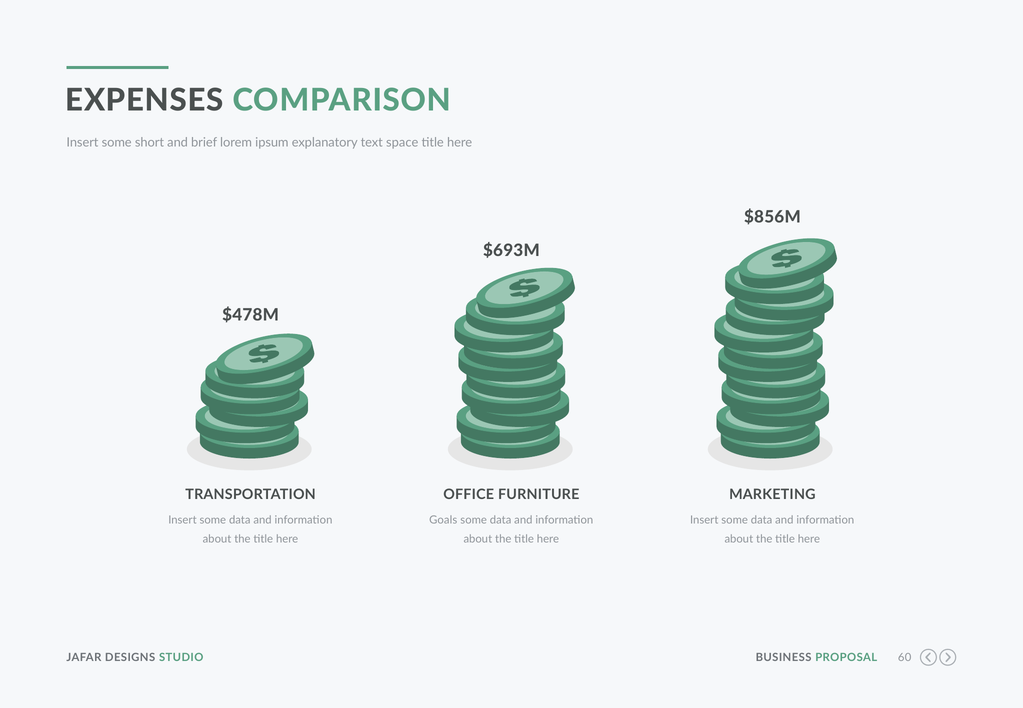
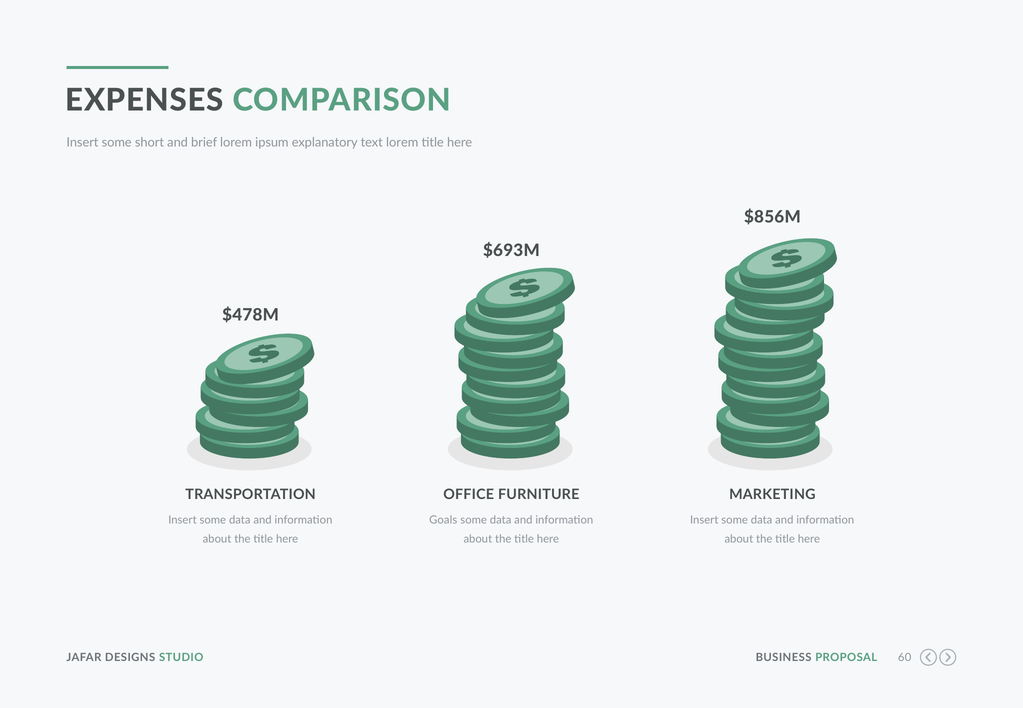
text space: space -> lorem
